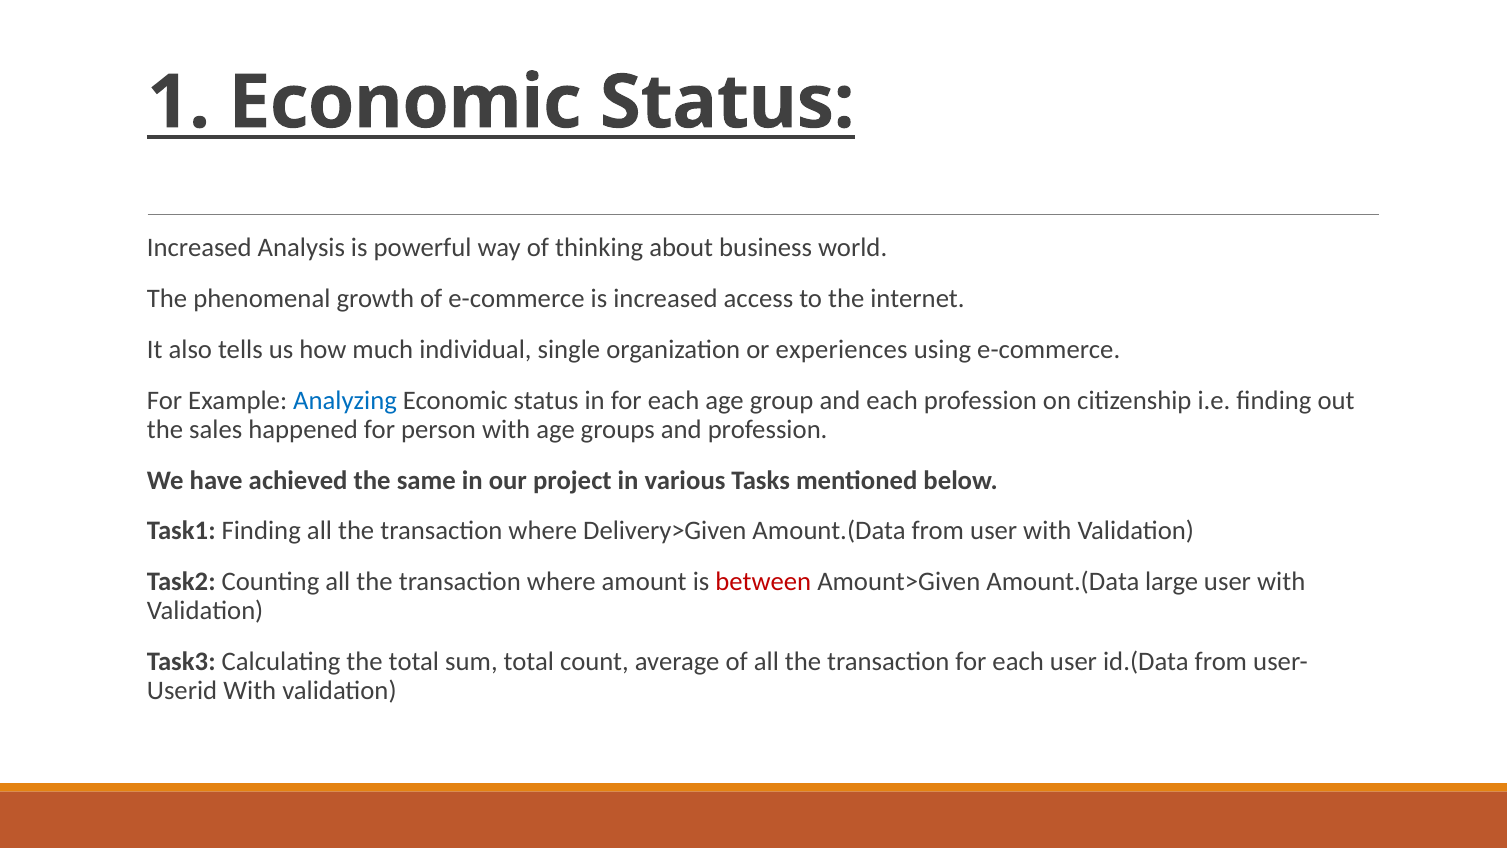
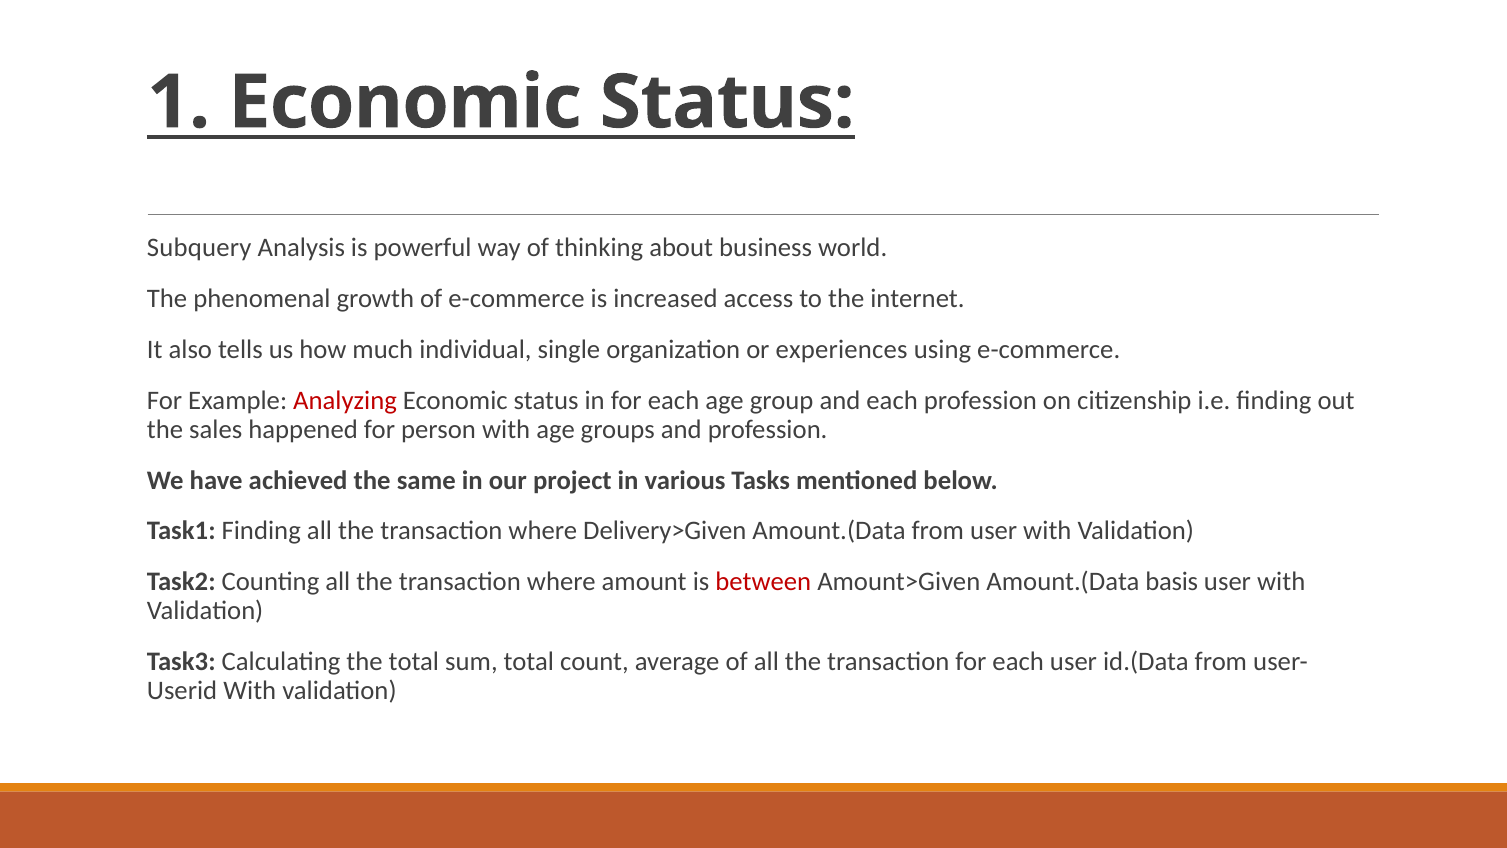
Increased at (199, 248): Increased -> Subquery
Analyzing colour: blue -> red
large: large -> basis
